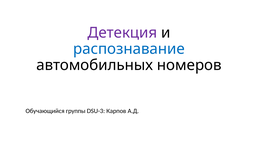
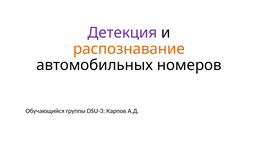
распознавание colour: blue -> orange
